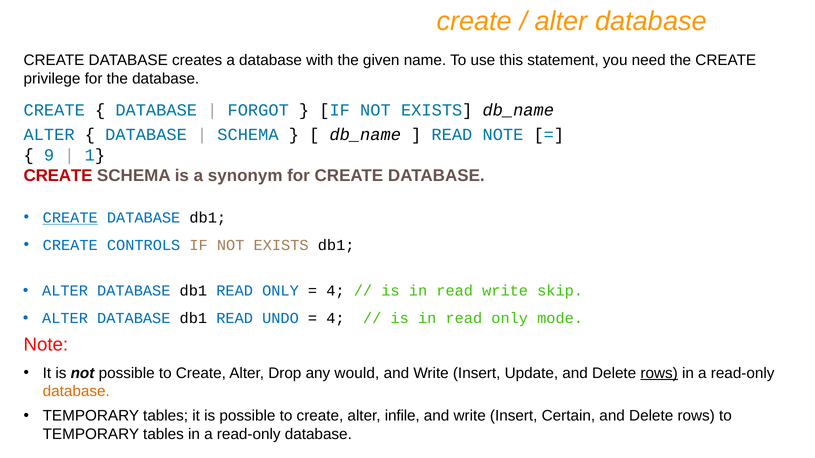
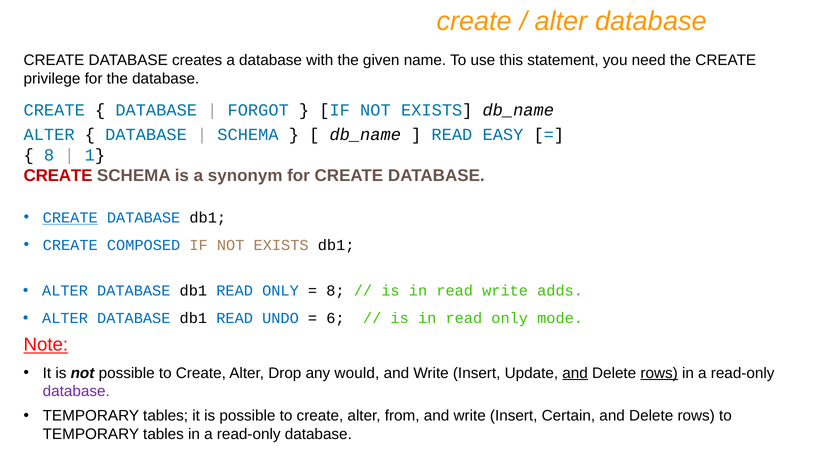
READ NOTE: NOTE -> EASY
9 at (49, 155): 9 -> 8
CONTROLS: CONTROLS -> COMPOSED
4 at (335, 291): 4 -> 8
skip: skip -> adds
4 at (335, 319): 4 -> 6
Note at (46, 345) underline: none -> present
and at (575, 373) underline: none -> present
database at (76, 392) colour: orange -> purple
infile: infile -> from
